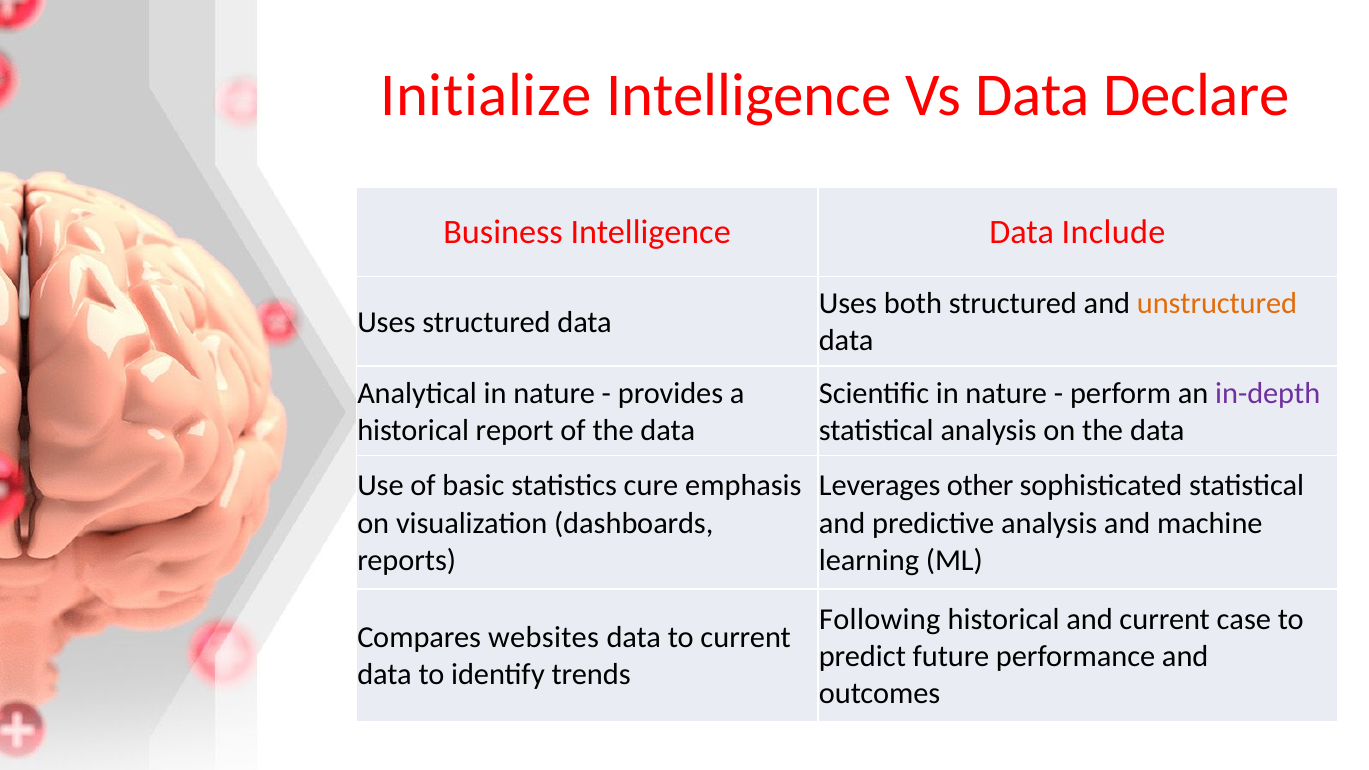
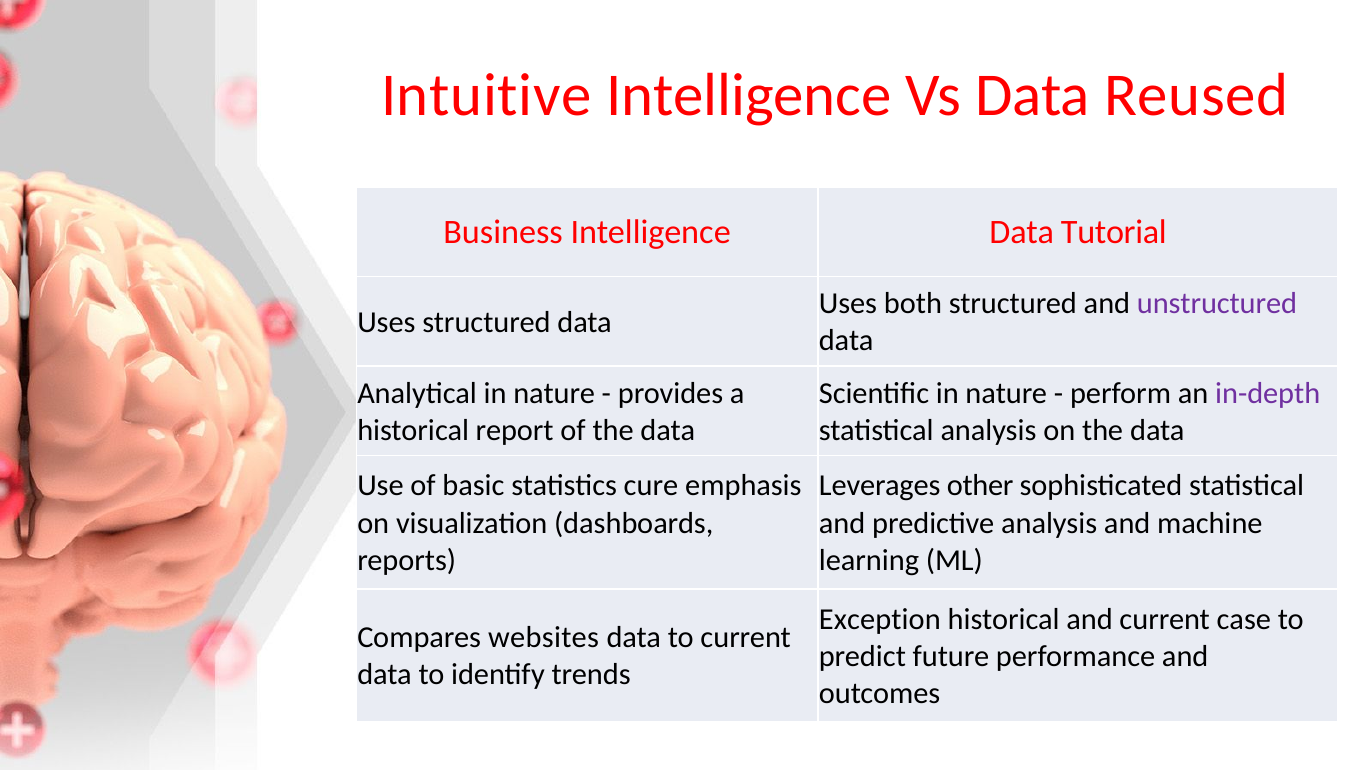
Initialize: Initialize -> Intuitive
Declare: Declare -> Reused
Include: Include -> Tutorial
unstructured colour: orange -> purple
Following: Following -> Exception
